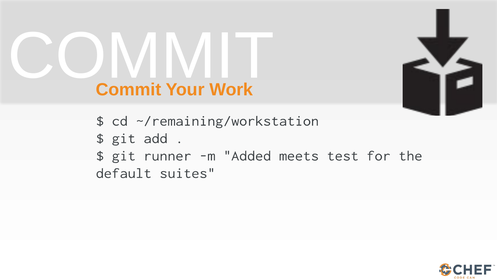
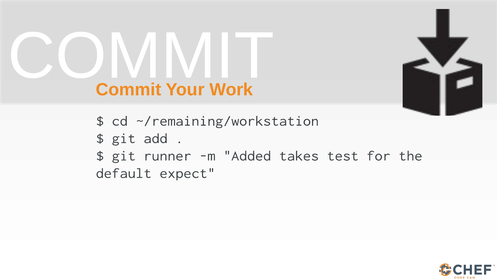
meets: meets -> takes
suites: suites -> expect
